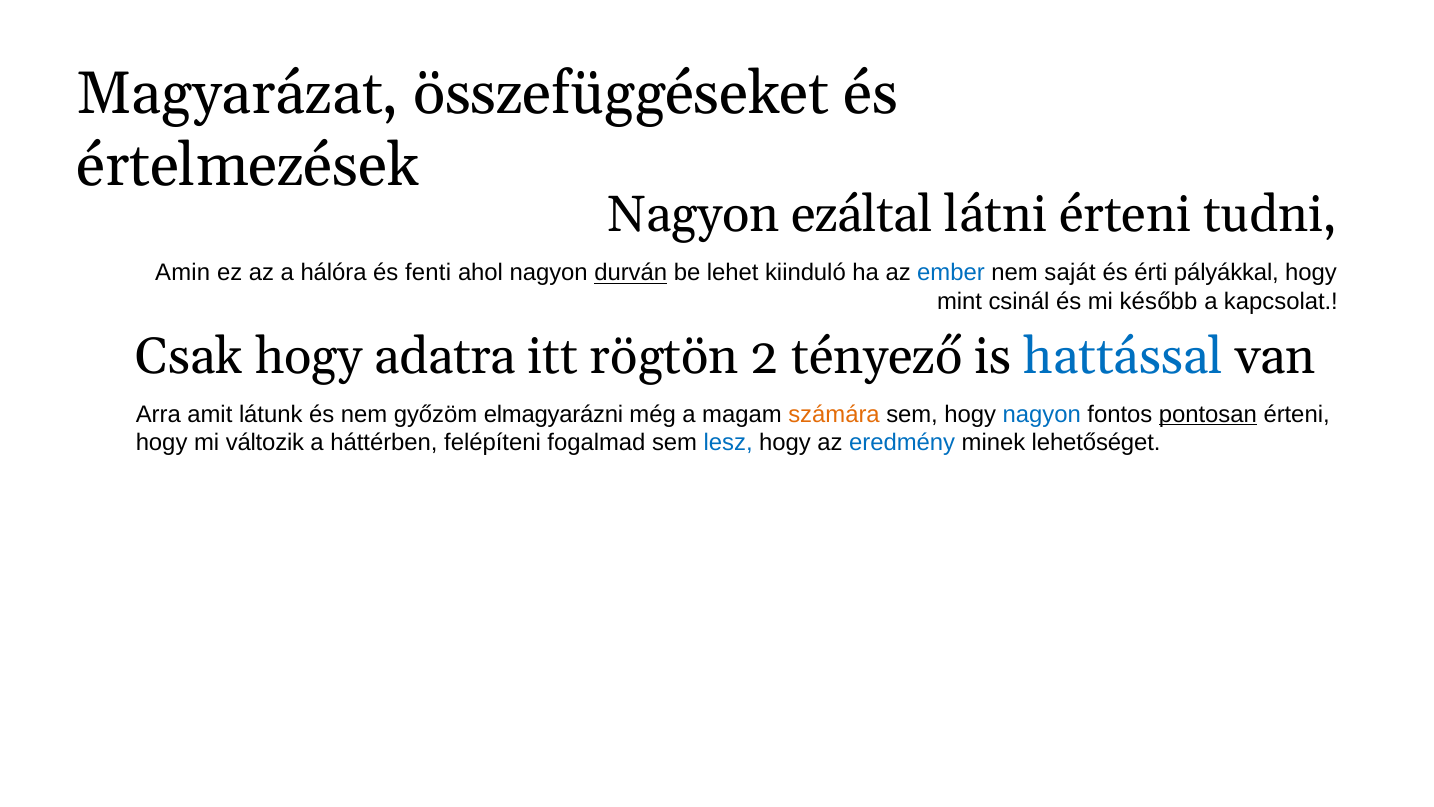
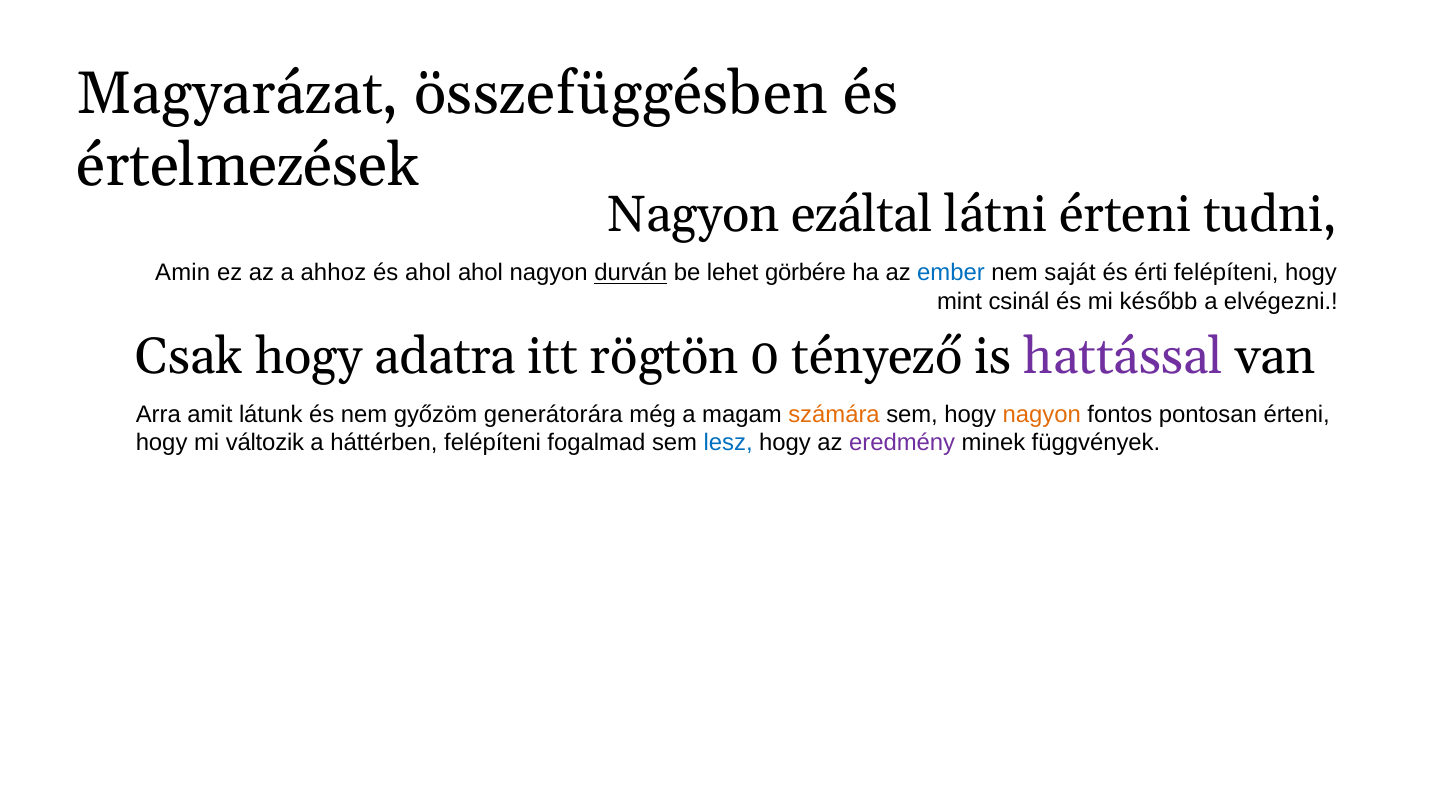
összefüggéseket: összefüggéseket -> összefüggésben
hálóra: hálóra -> ahhoz
és fenti: fenti -> ahol
kiinduló: kiinduló -> görbére
érti pályákkal: pályákkal -> felépíteni
kapcsolat: kapcsolat -> elvégezni
2: 2 -> 0
hattással colour: blue -> purple
elmagyarázni: elmagyarázni -> generátorára
nagyon at (1042, 414) colour: blue -> orange
pontosan underline: present -> none
eredmény colour: blue -> purple
lehetőséget: lehetőséget -> függvények
